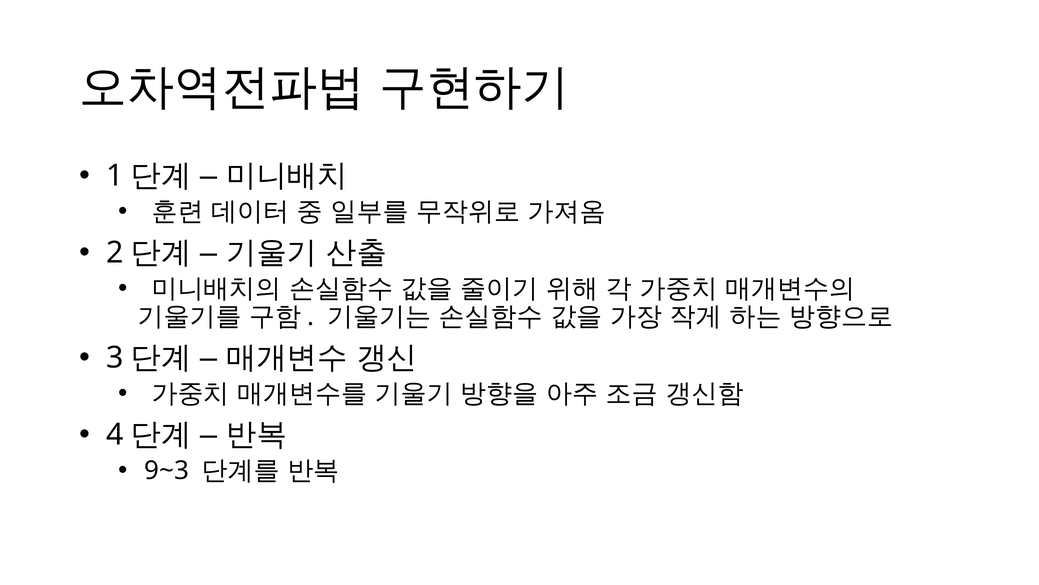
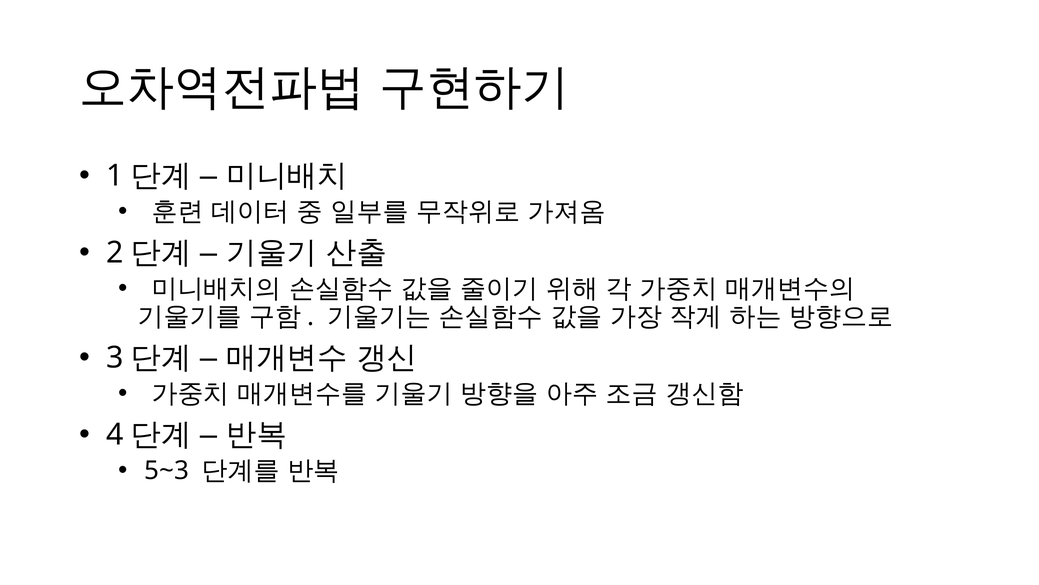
9~3: 9~3 -> 5~3
